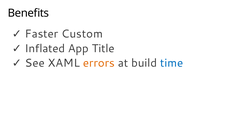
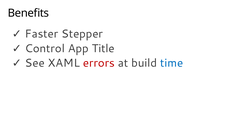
Custom: Custom -> Stepper
Inflated: Inflated -> Control
errors colour: orange -> red
